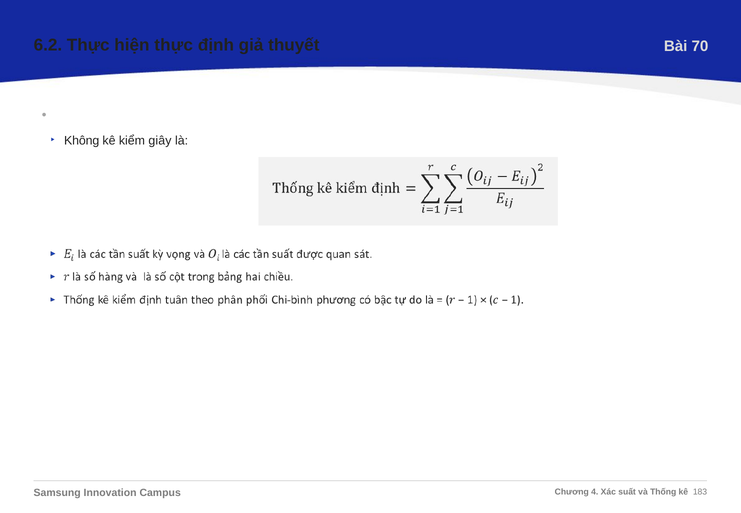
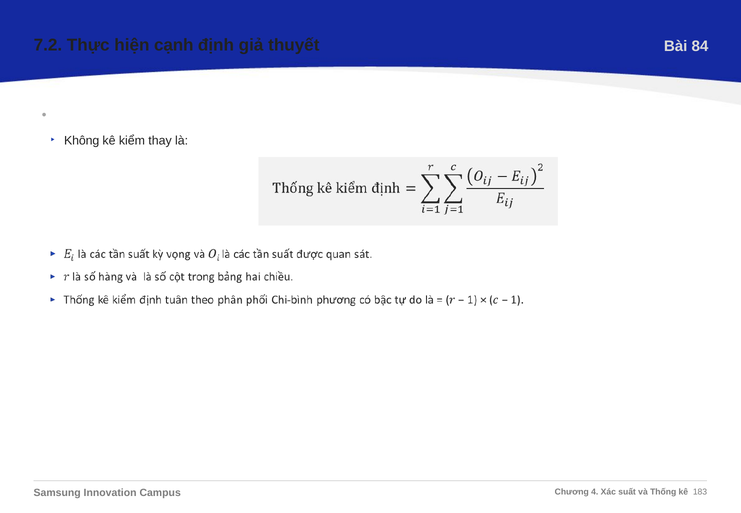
6.2: 6.2 -> 7.2
hiện thực: thực -> cạnh
70: 70 -> 84
giây: giây -> thay
